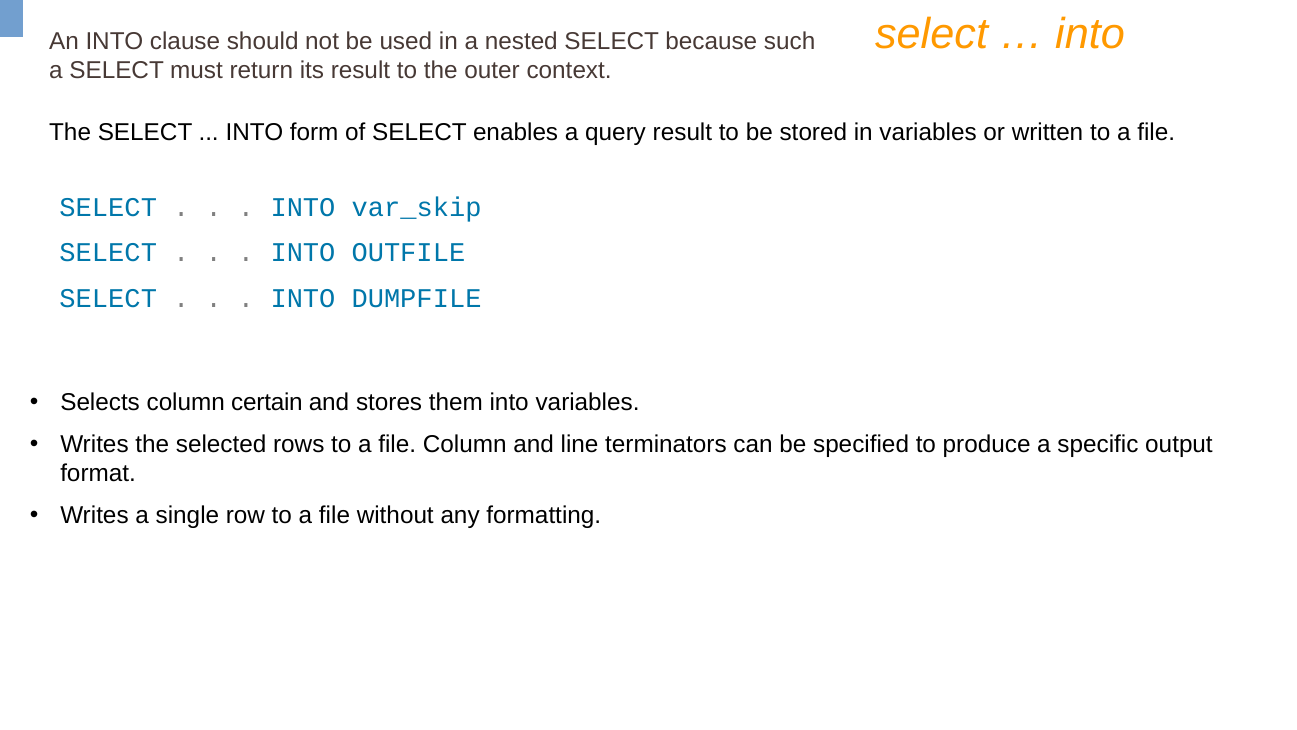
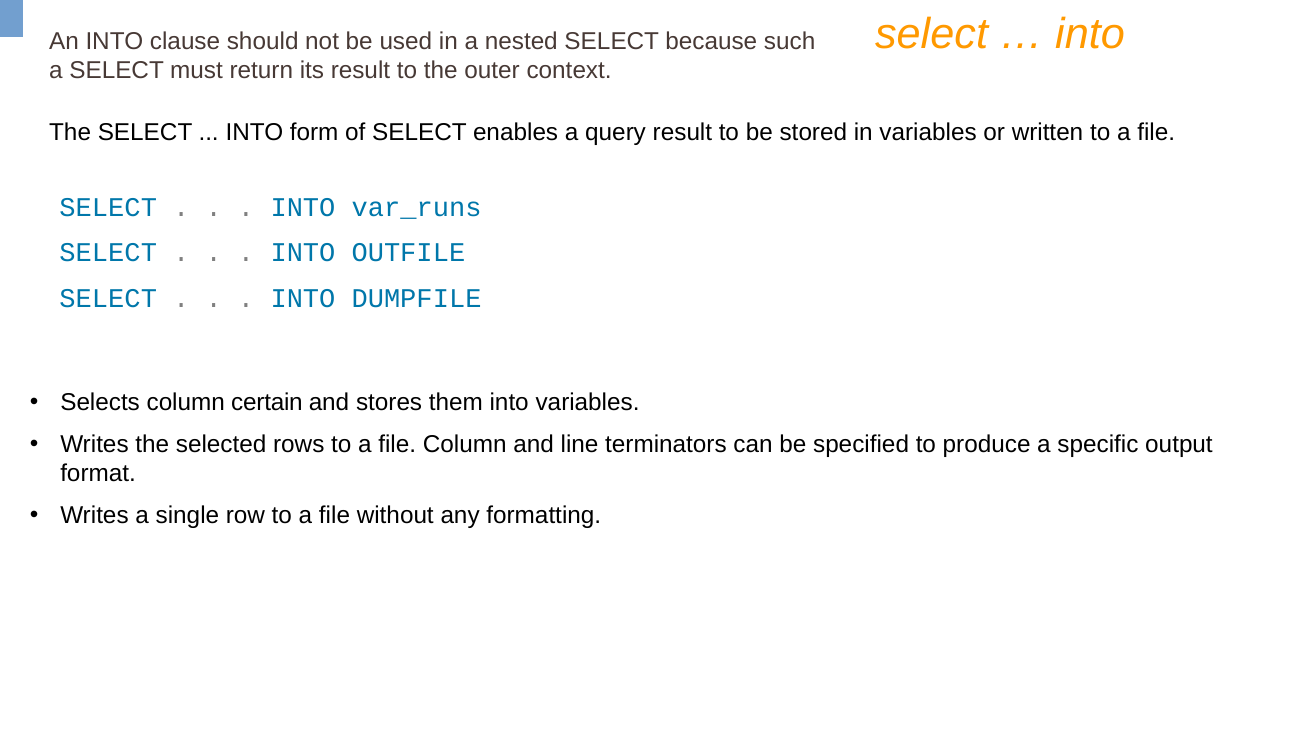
var_skip: var_skip -> var_runs
